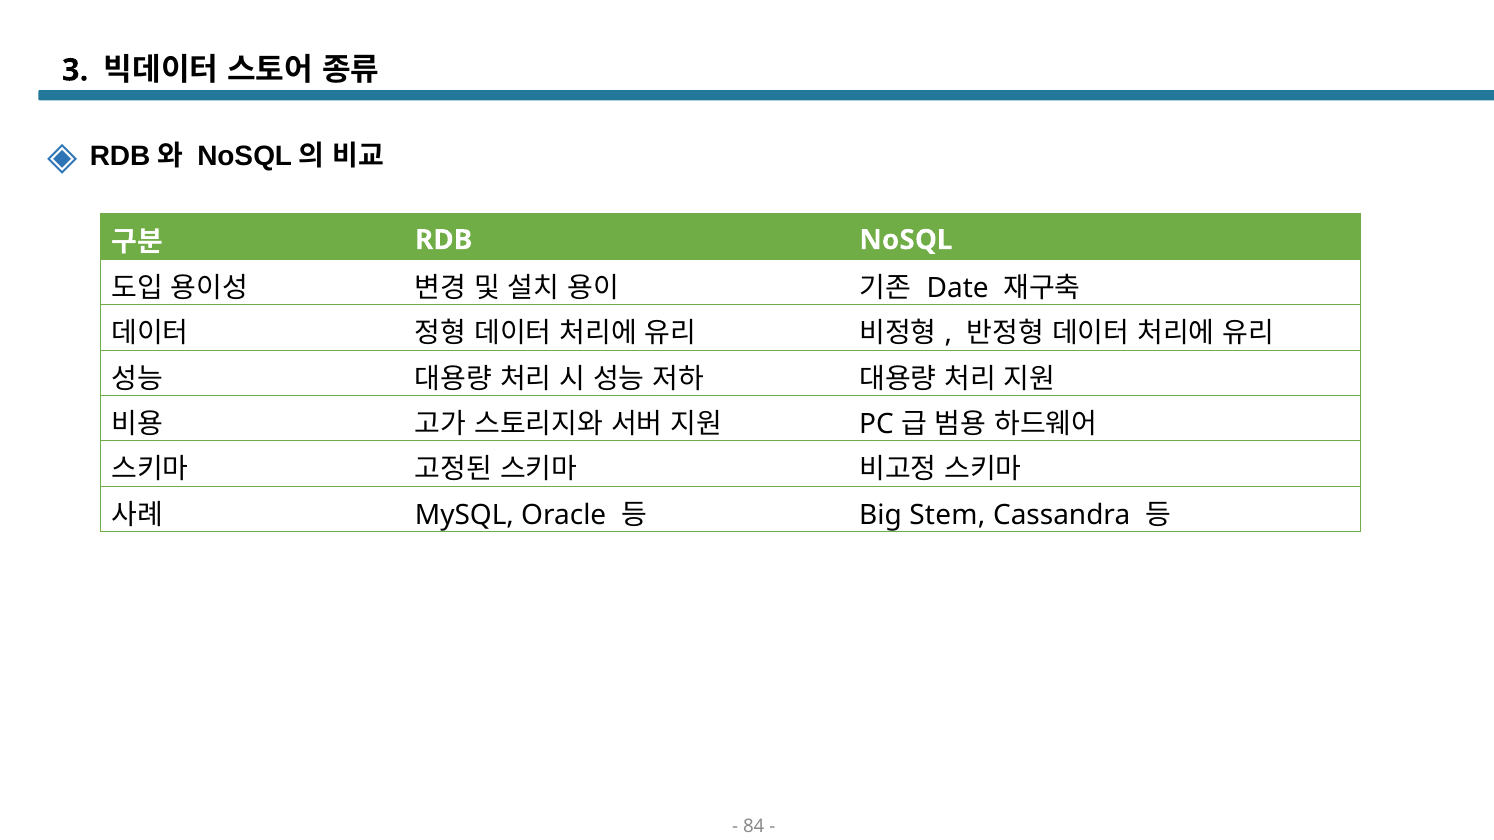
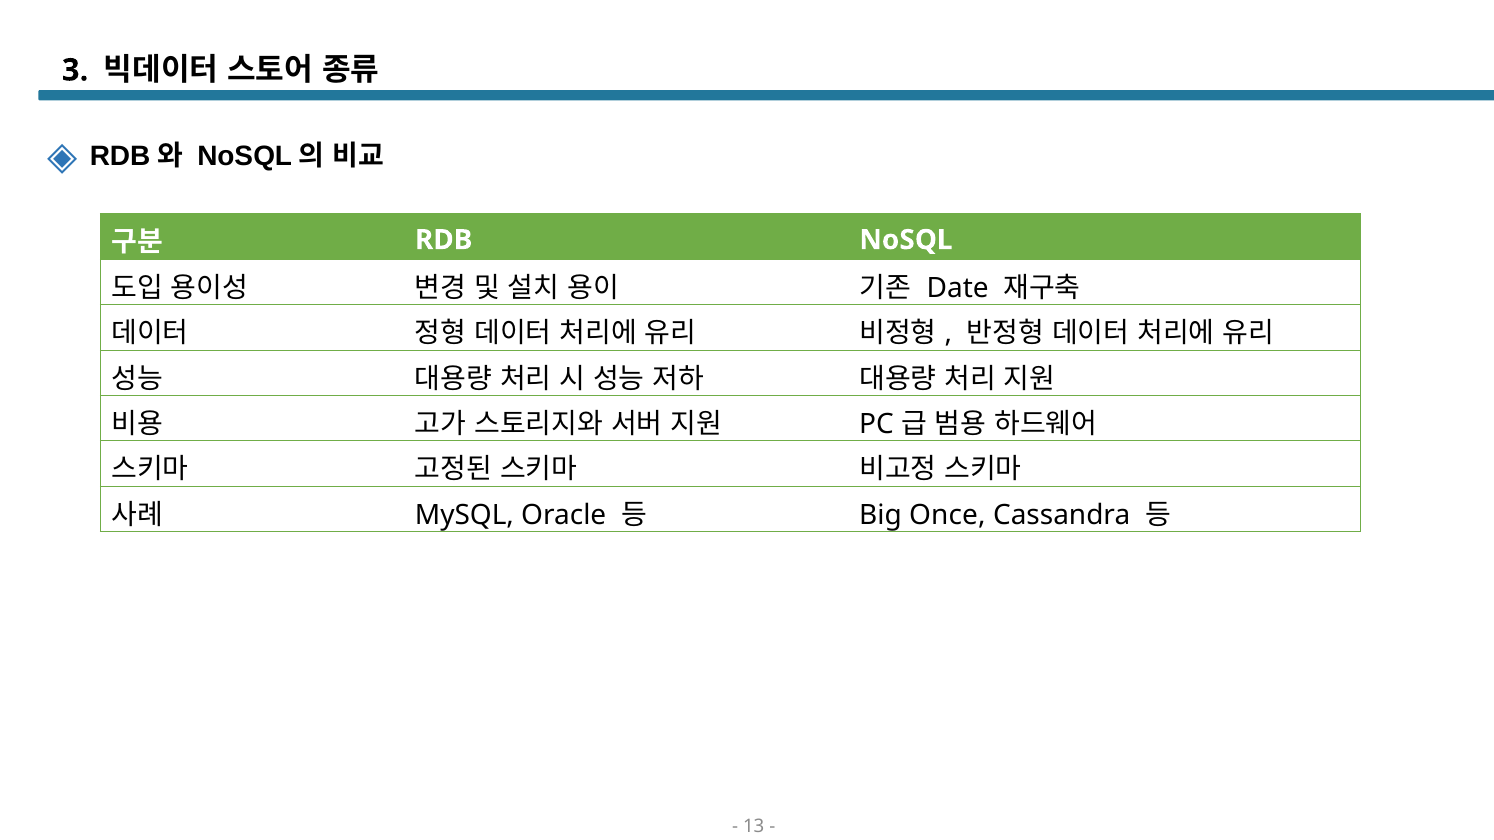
Stem: Stem -> Once
84: 84 -> 13
